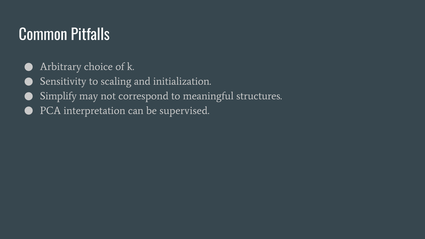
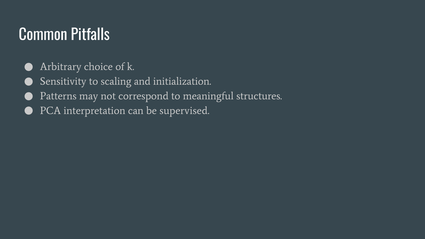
Simplify: Simplify -> Patterns
